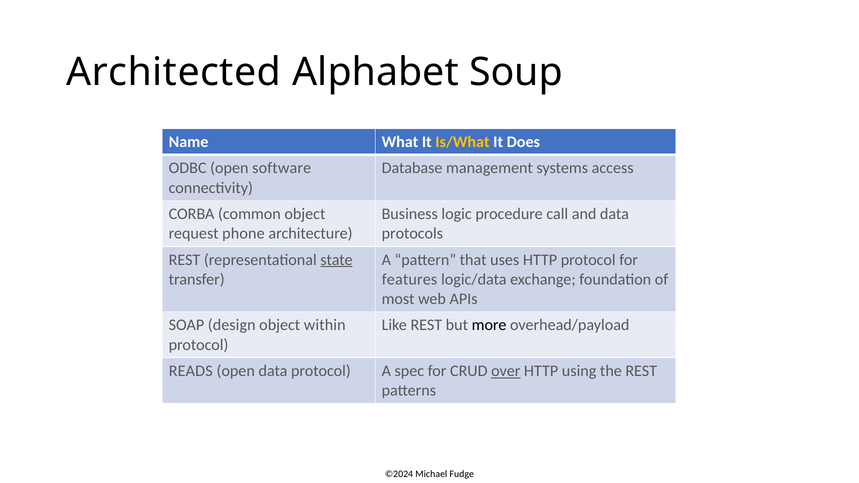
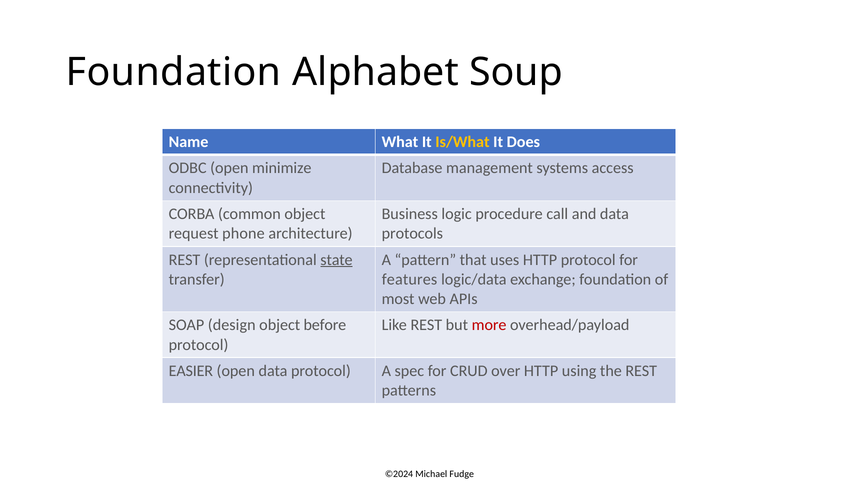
Architected at (174, 72): Architected -> Foundation
software: software -> minimize
within: within -> before
more colour: black -> red
READS: READS -> EASIER
over underline: present -> none
